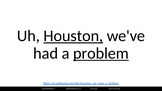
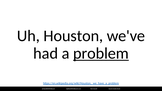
Houston underline: present -> none
